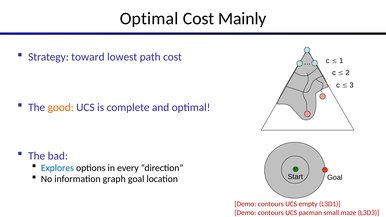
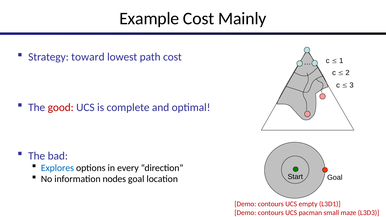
Optimal at (149, 19): Optimal -> Example
good colour: orange -> red
graph: graph -> nodes
